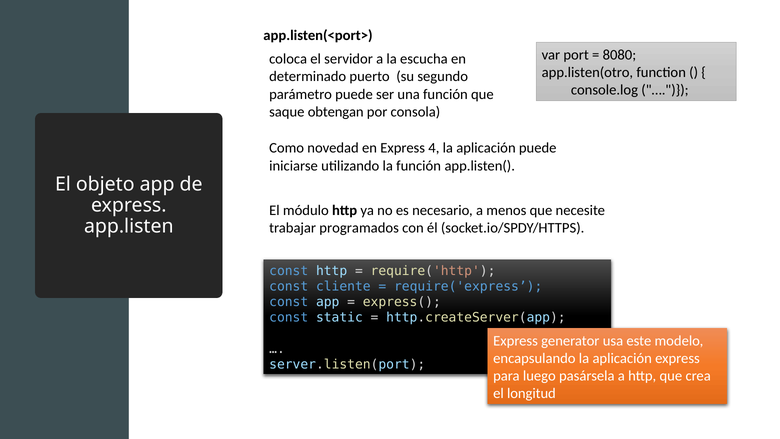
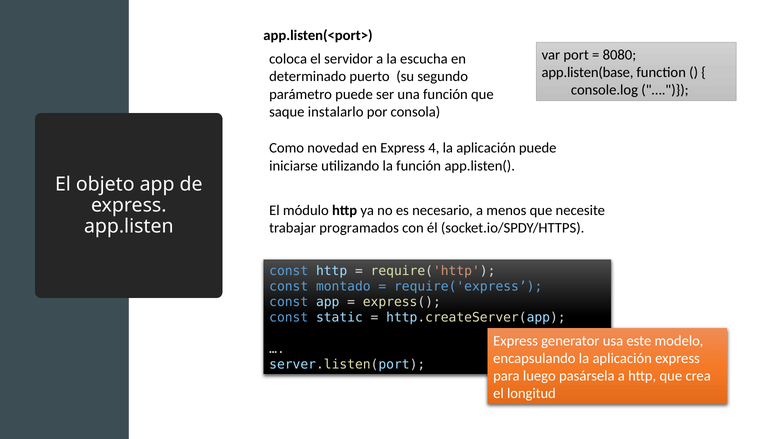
app.listen(otro: app.listen(otro -> app.listen(base
obtengan: obtengan -> instalarlo
cliente: cliente -> montado
